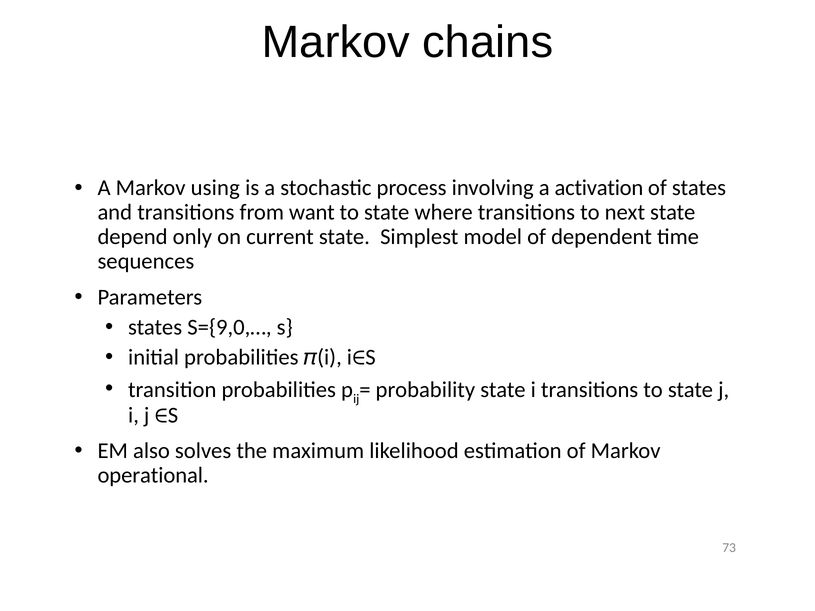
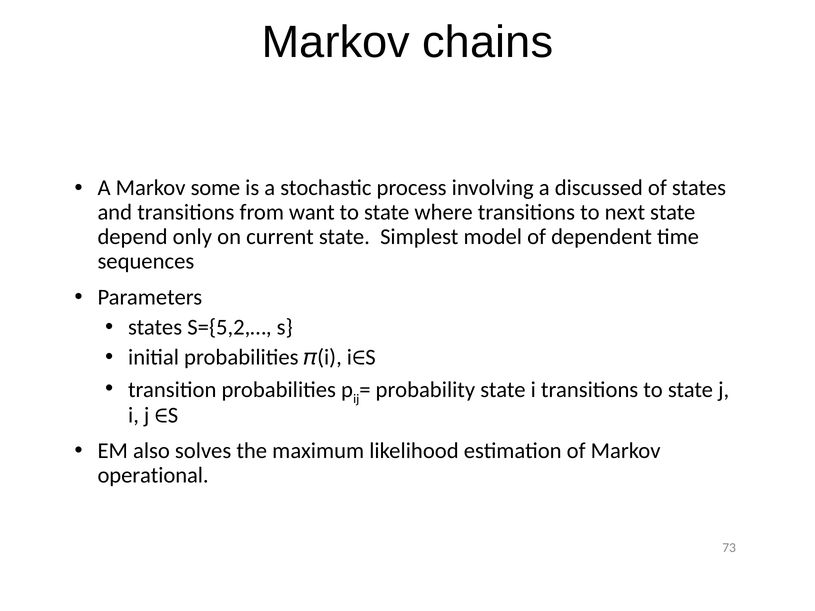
using: using -> some
activation: activation -> discussed
S={9,0,…: S={9,0,… -> S={5,2,…
